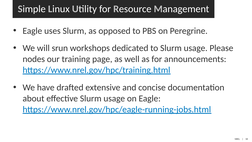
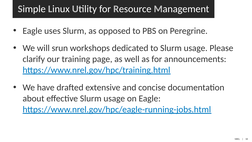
nodes: nodes -> clarify
